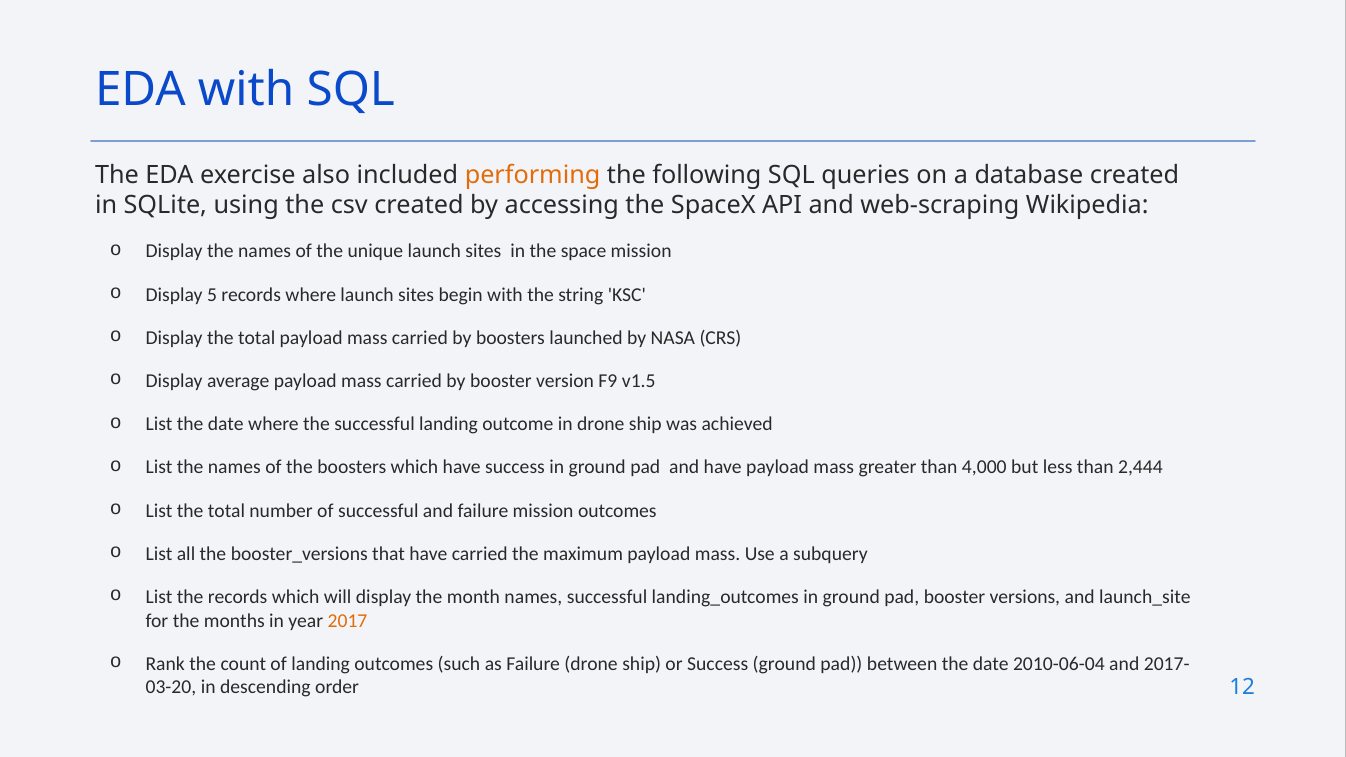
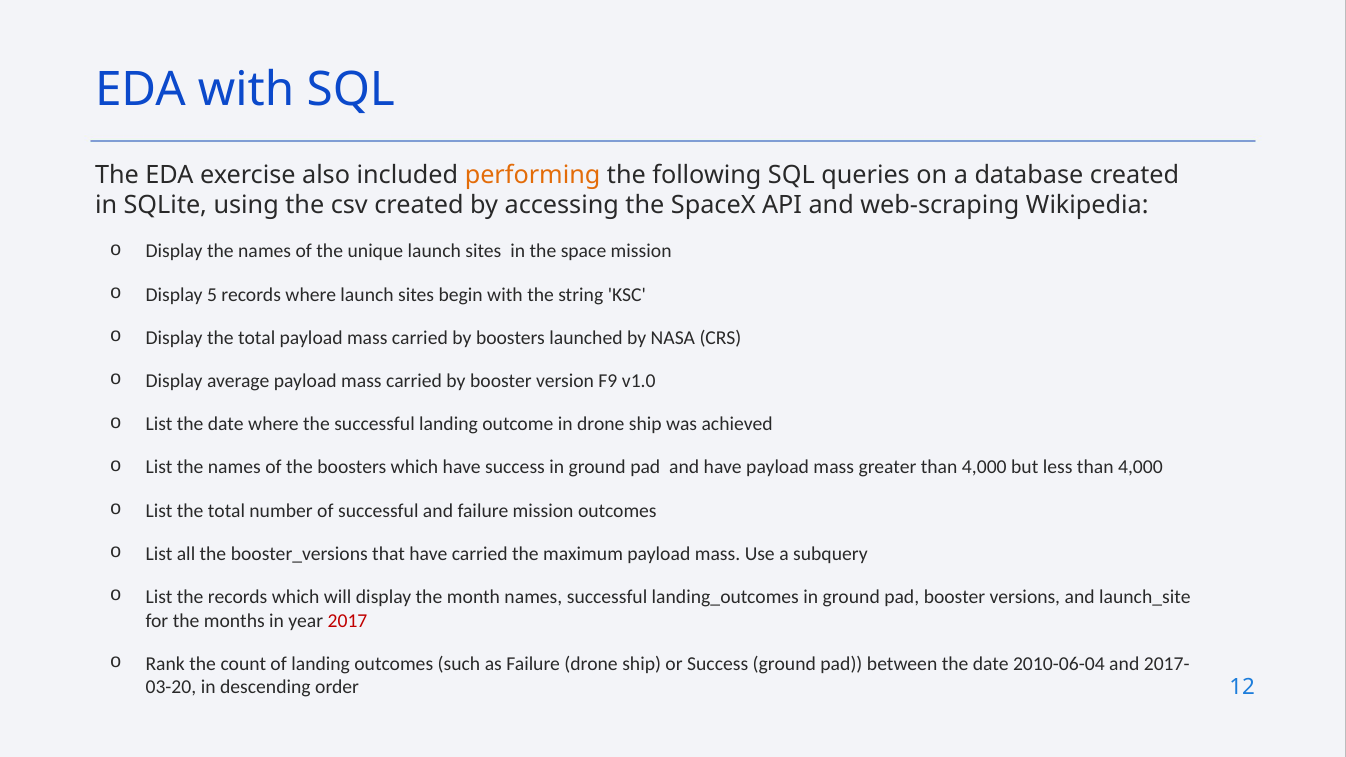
v1.5: v1.5 -> v1.0
less than 2,444: 2,444 -> 4,000
2017 colour: orange -> red
